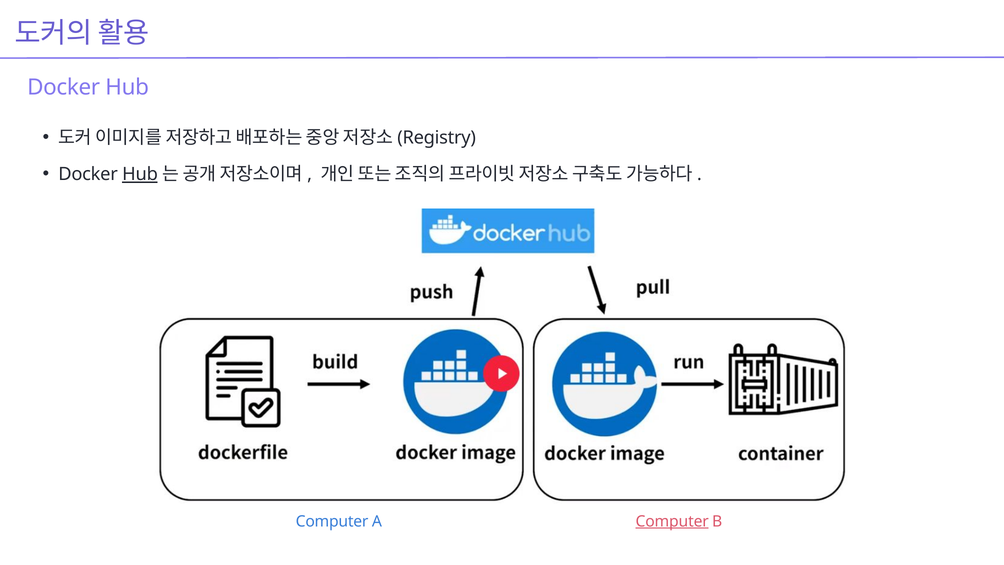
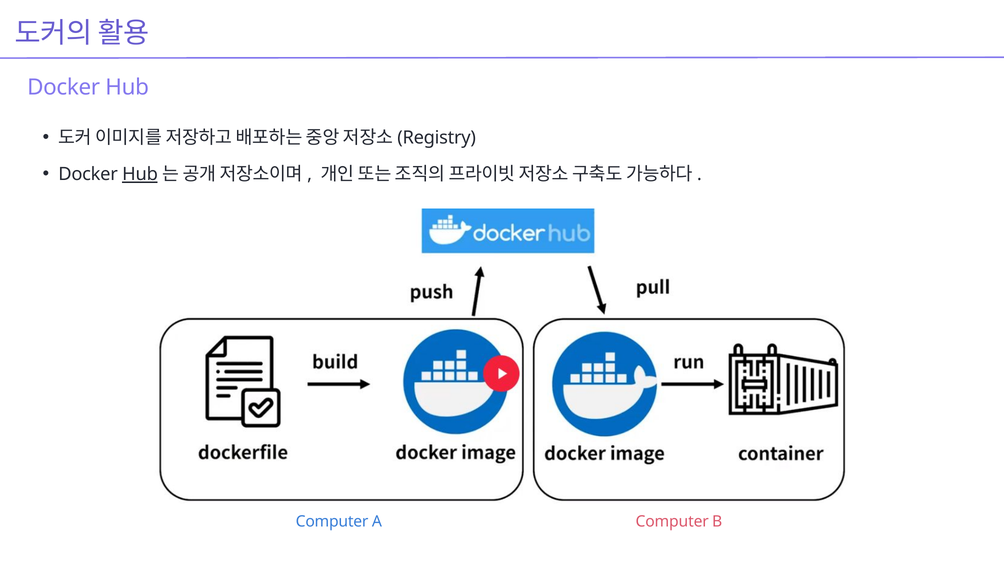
Computer at (672, 521) underline: present -> none
